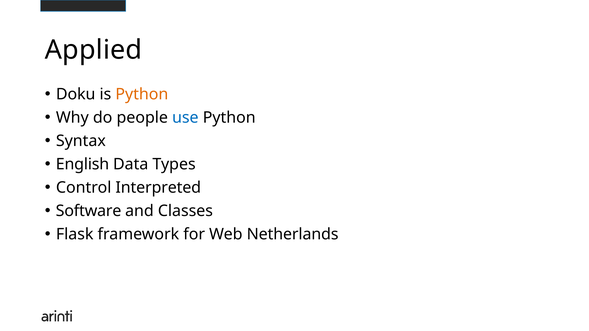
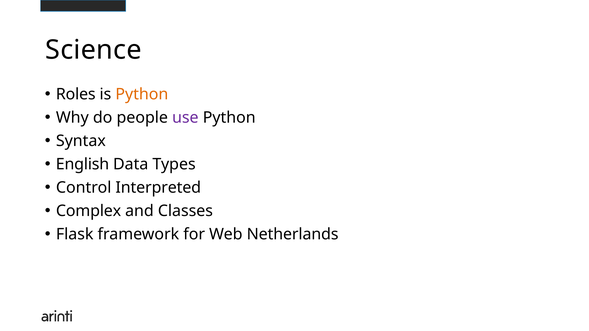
Applied: Applied -> Science
Doku: Doku -> Roles
use colour: blue -> purple
Software: Software -> Complex
